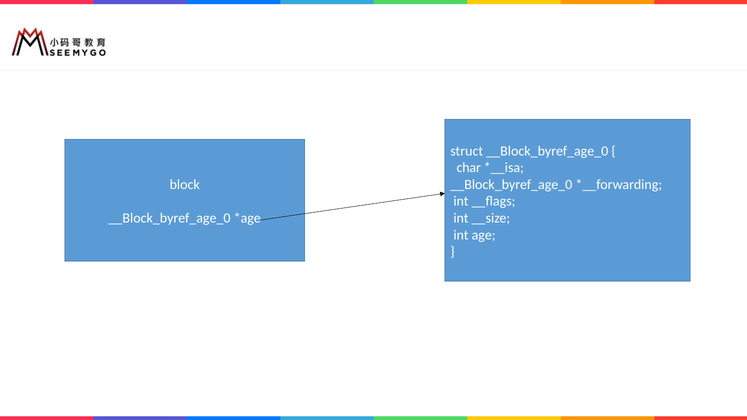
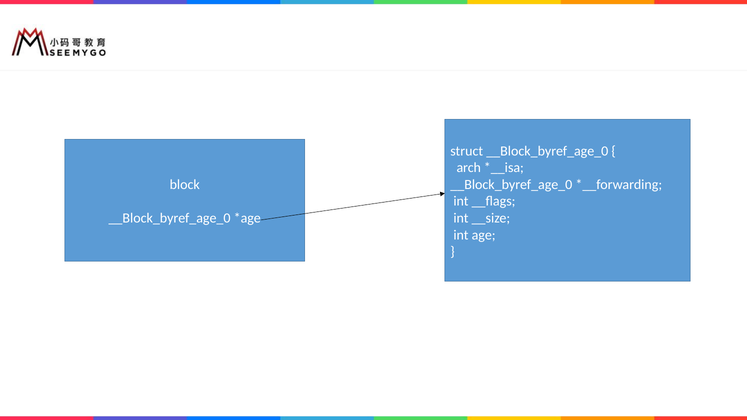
char: char -> arch
